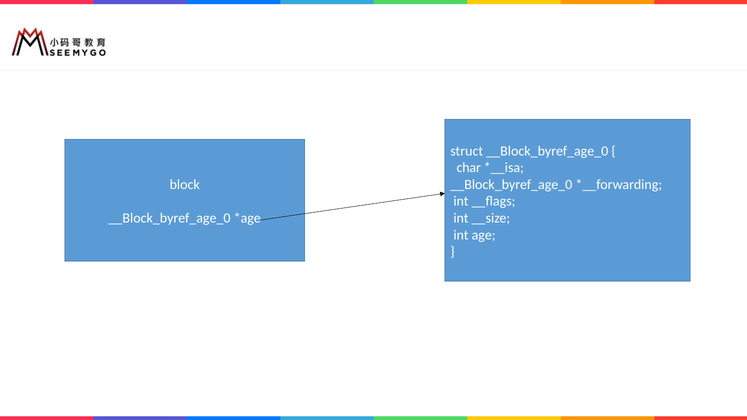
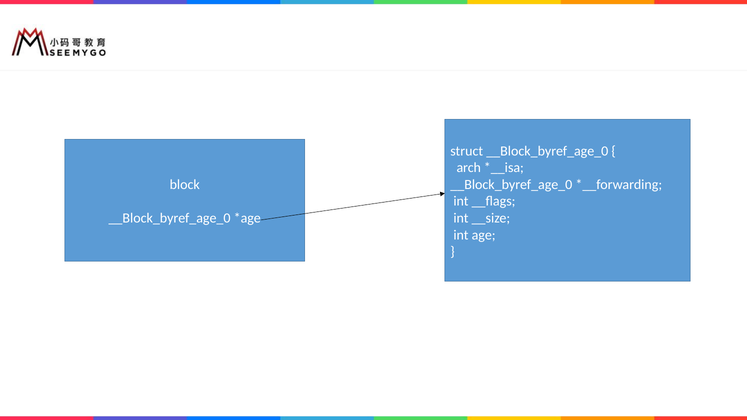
char: char -> arch
